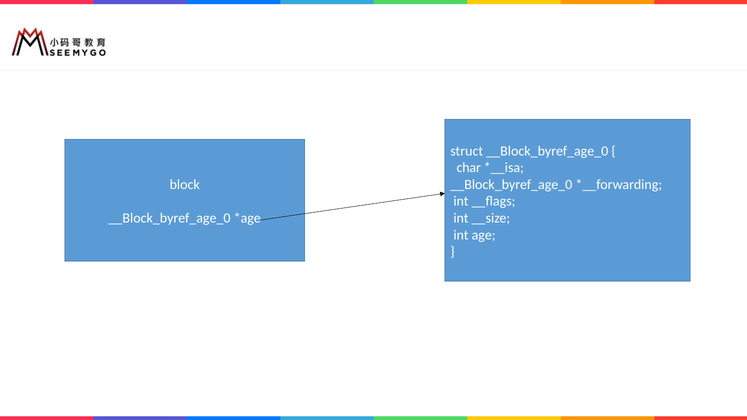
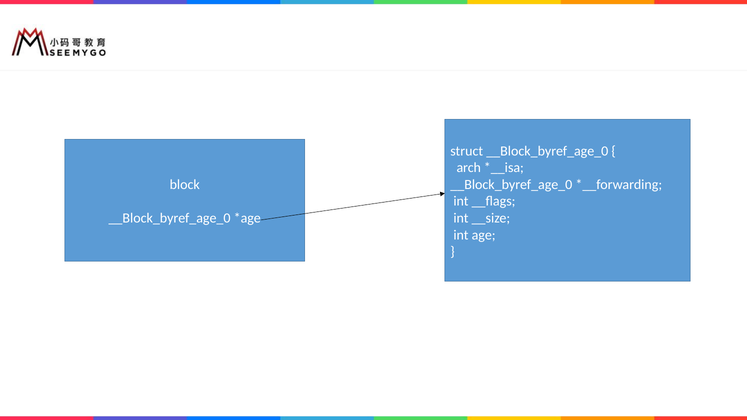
char: char -> arch
